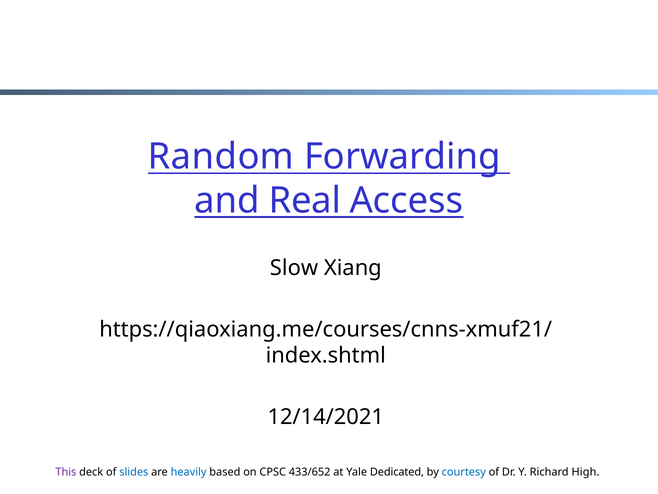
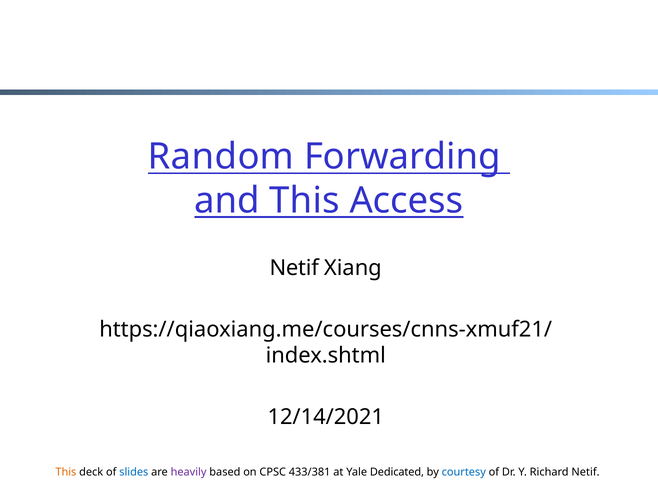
and Real: Real -> This
Slow at (294, 268): Slow -> Netif
This at (66, 472) colour: purple -> orange
heavily colour: blue -> purple
433/652: 433/652 -> 433/381
Richard High: High -> Netif
